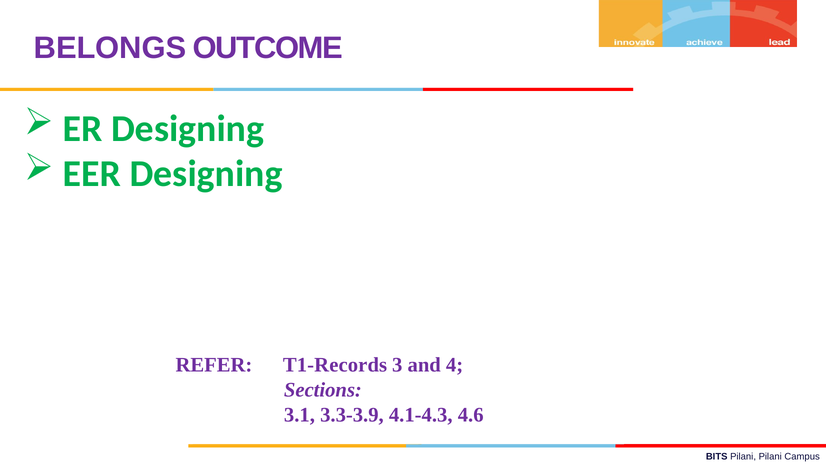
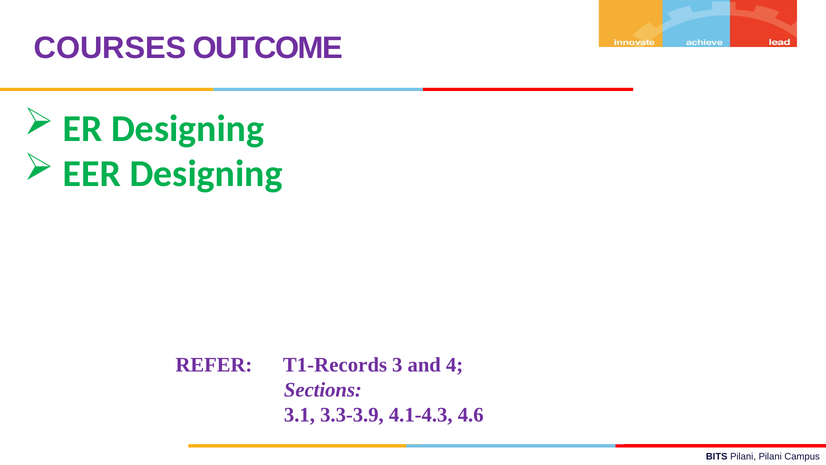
BELONGS: BELONGS -> COURSES
